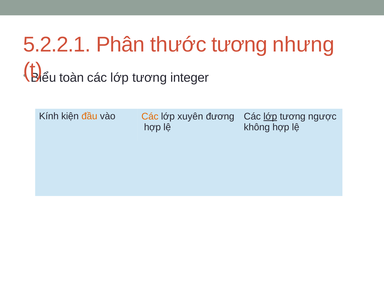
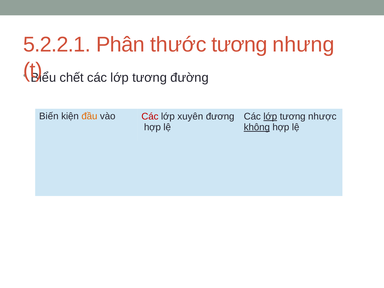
toàn: toàn -> chết
integer: integer -> đường
Kính: Kính -> Biến
Các at (150, 116) colour: orange -> red
ngược: ngược -> nhược
không underline: none -> present
